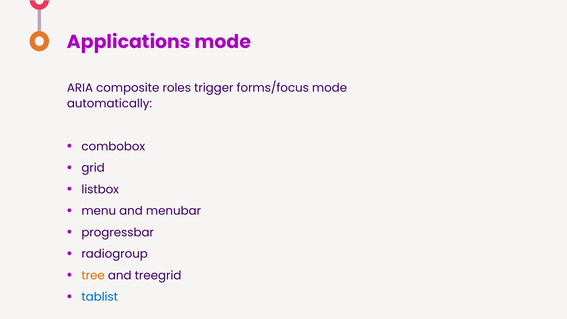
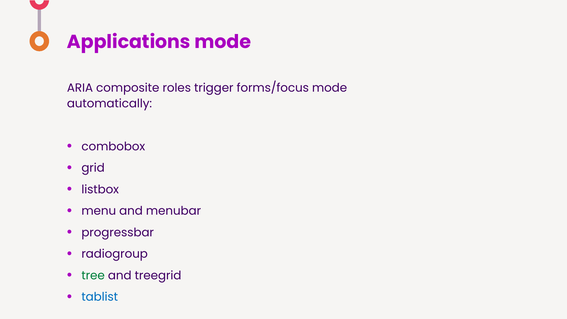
tree colour: orange -> green
